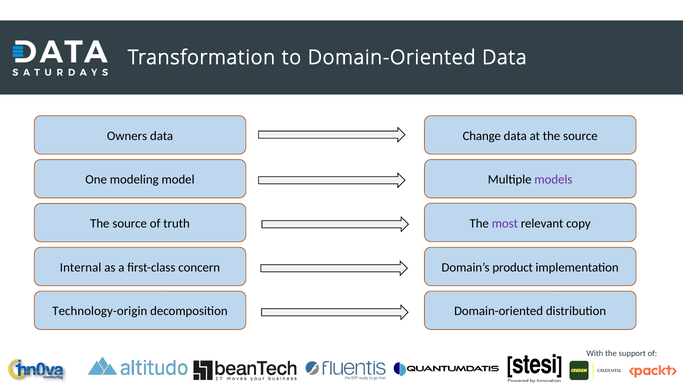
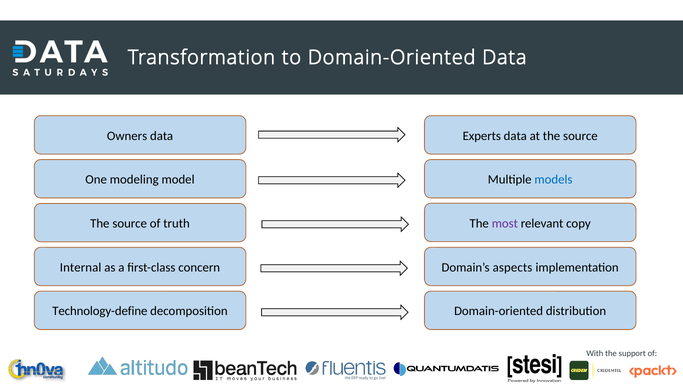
Change: Change -> Experts
models colour: purple -> blue
product: product -> aspects
Technology-origin: Technology-origin -> Technology-define
